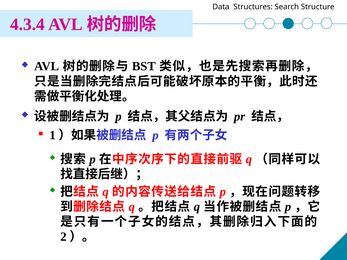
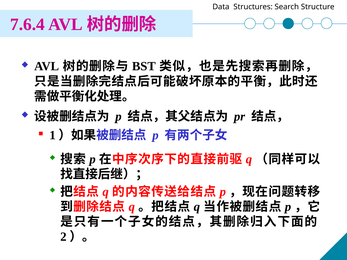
4.3.4: 4.3.4 -> 7.6.4
